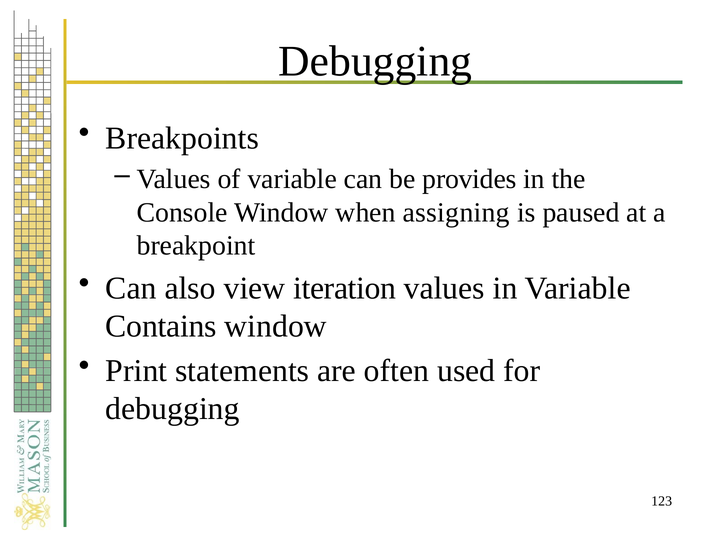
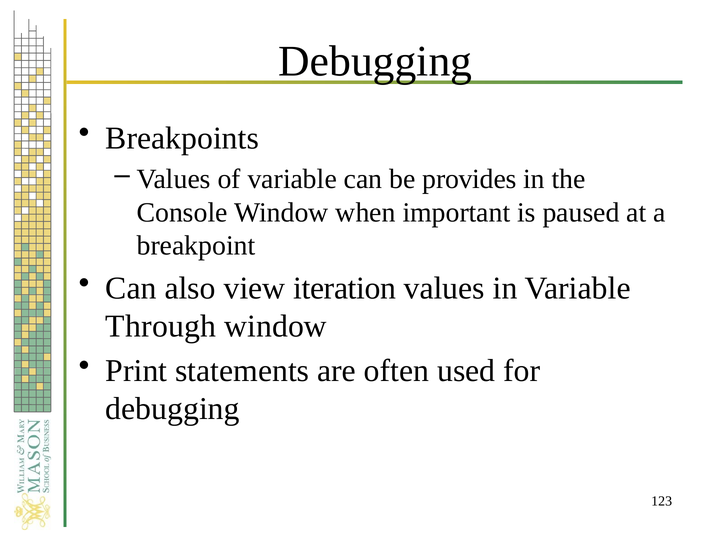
assigning: assigning -> important
Contains: Contains -> Through
